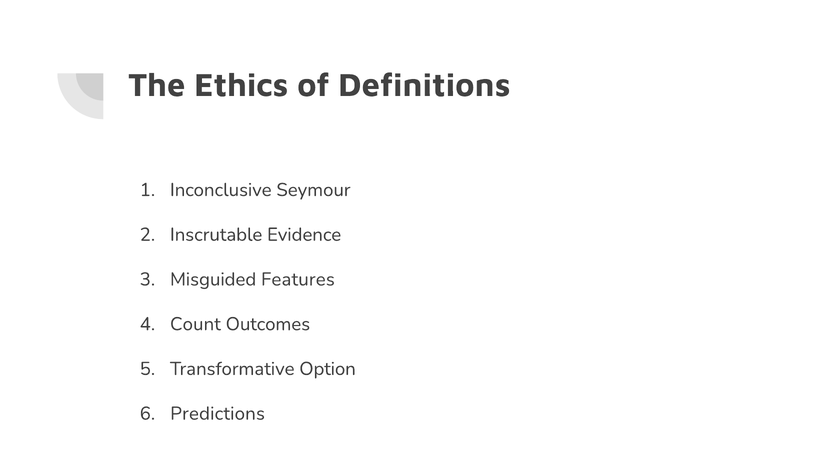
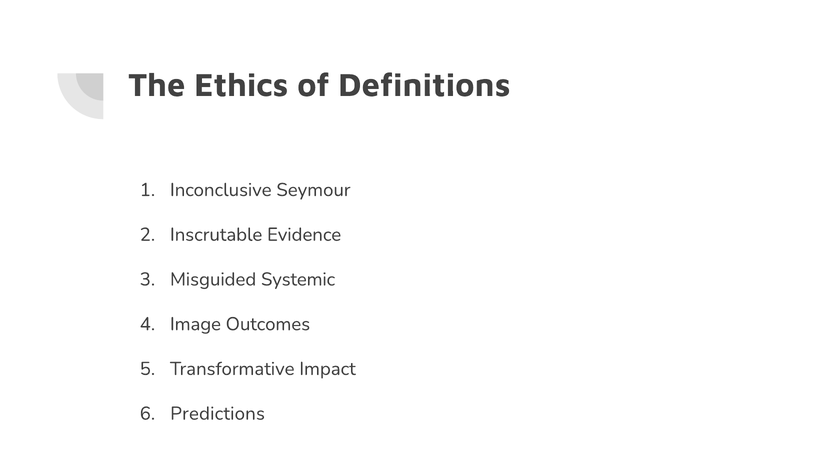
Features: Features -> Systemic
Count: Count -> Image
Option: Option -> Impact
